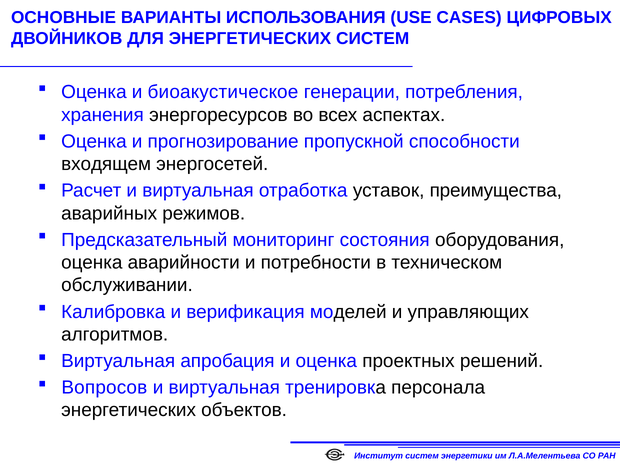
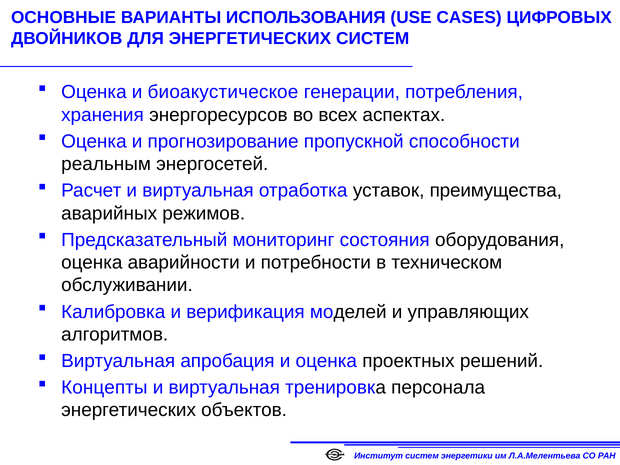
входящем: входящем -> реальным
Вопросов: Вопросов -> Концепты
